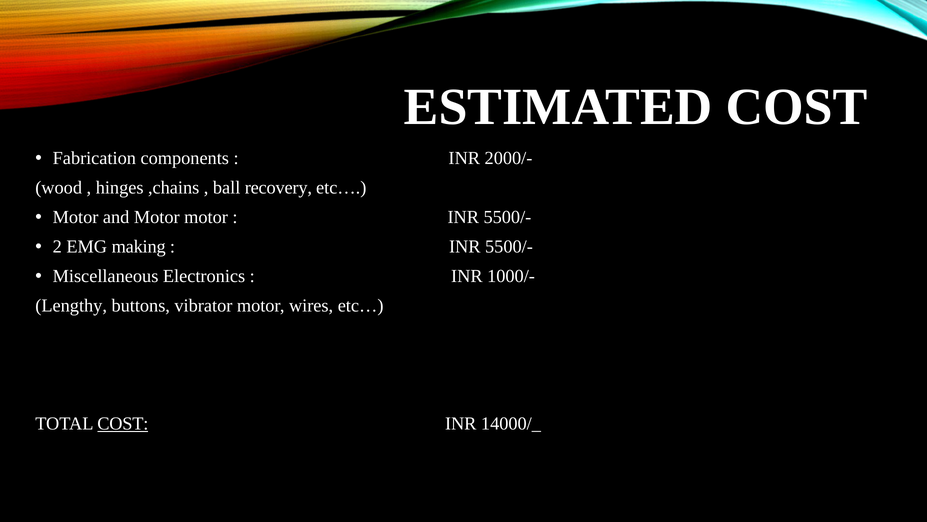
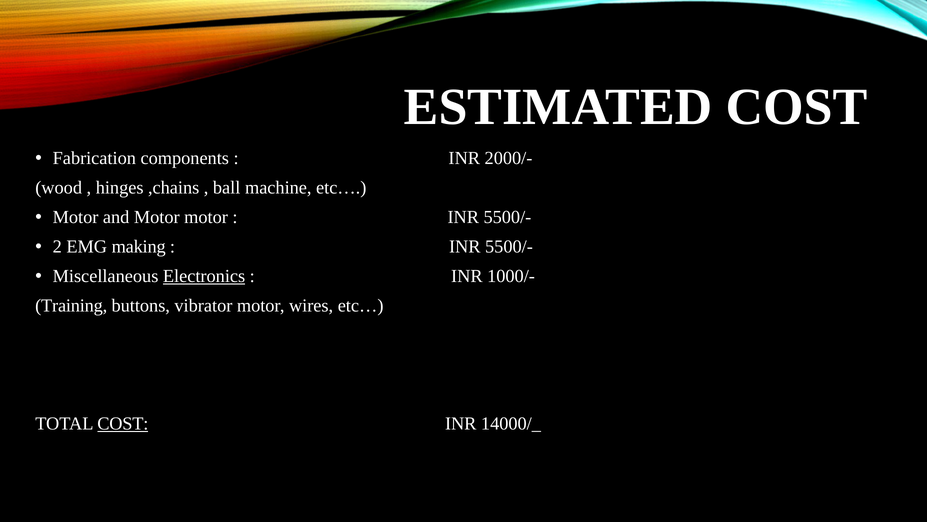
recovery: recovery -> machine
Electronics underline: none -> present
Lengthy: Lengthy -> Training
